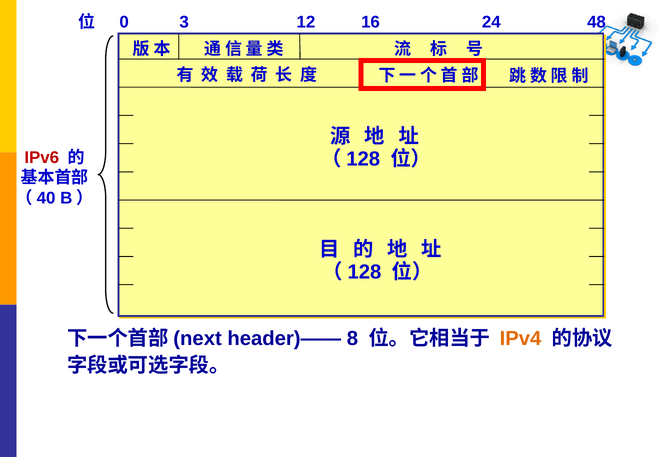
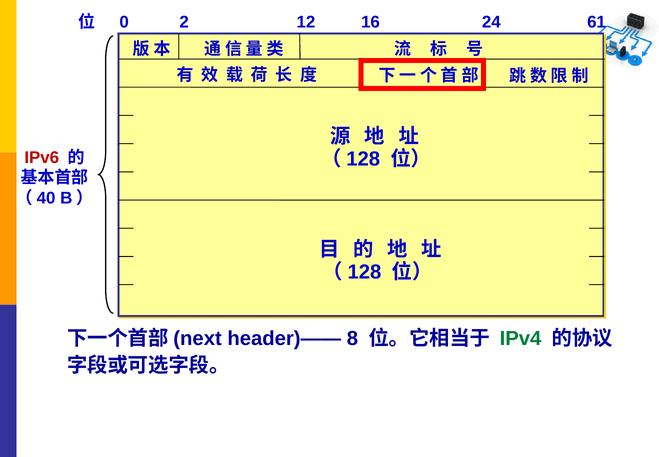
3: 3 -> 2
48: 48 -> 61
IPv4 colour: orange -> green
